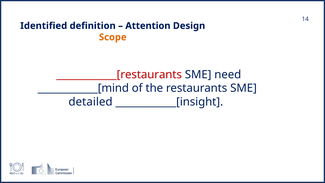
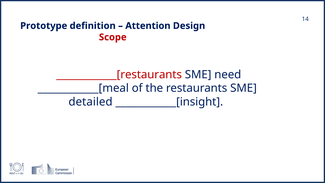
Identified: Identified -> Prototype
Scope colour: orange -> red
____________[mind: ____________[mind -> ____________[meal
